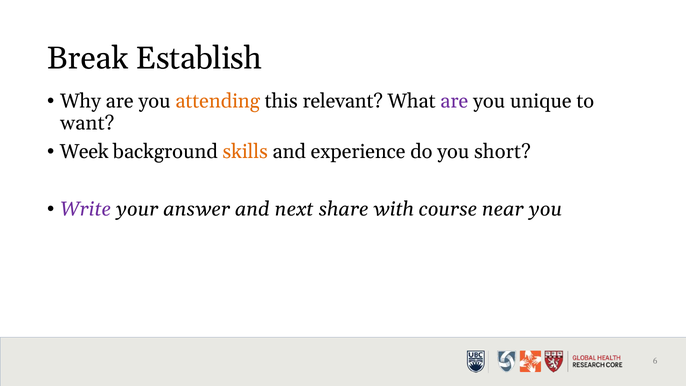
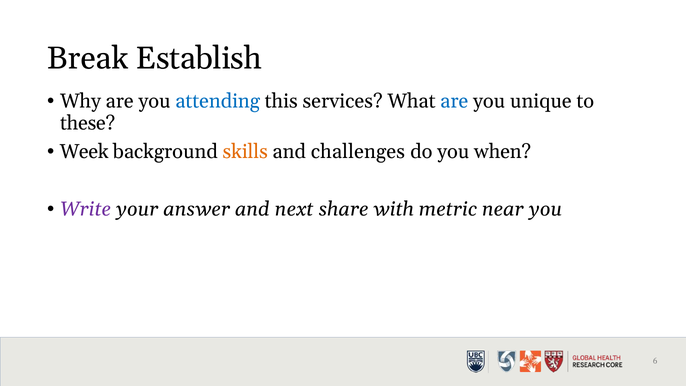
attending colour: orange -> blue
relevant: relevant -> services
are at (454, 101) colour: purple -> blue
want: want -> these
experience: experience -> challenges
short: short -> when
course: course -> metric
